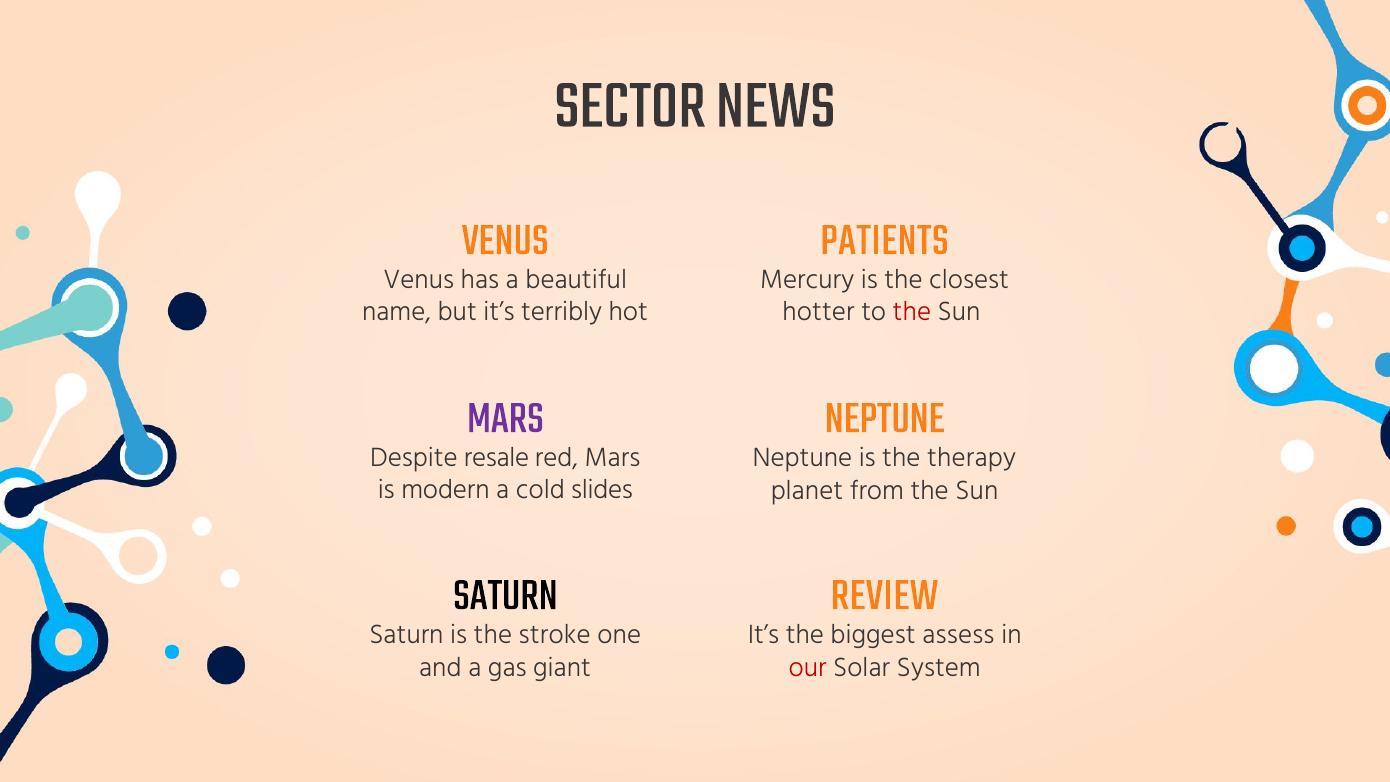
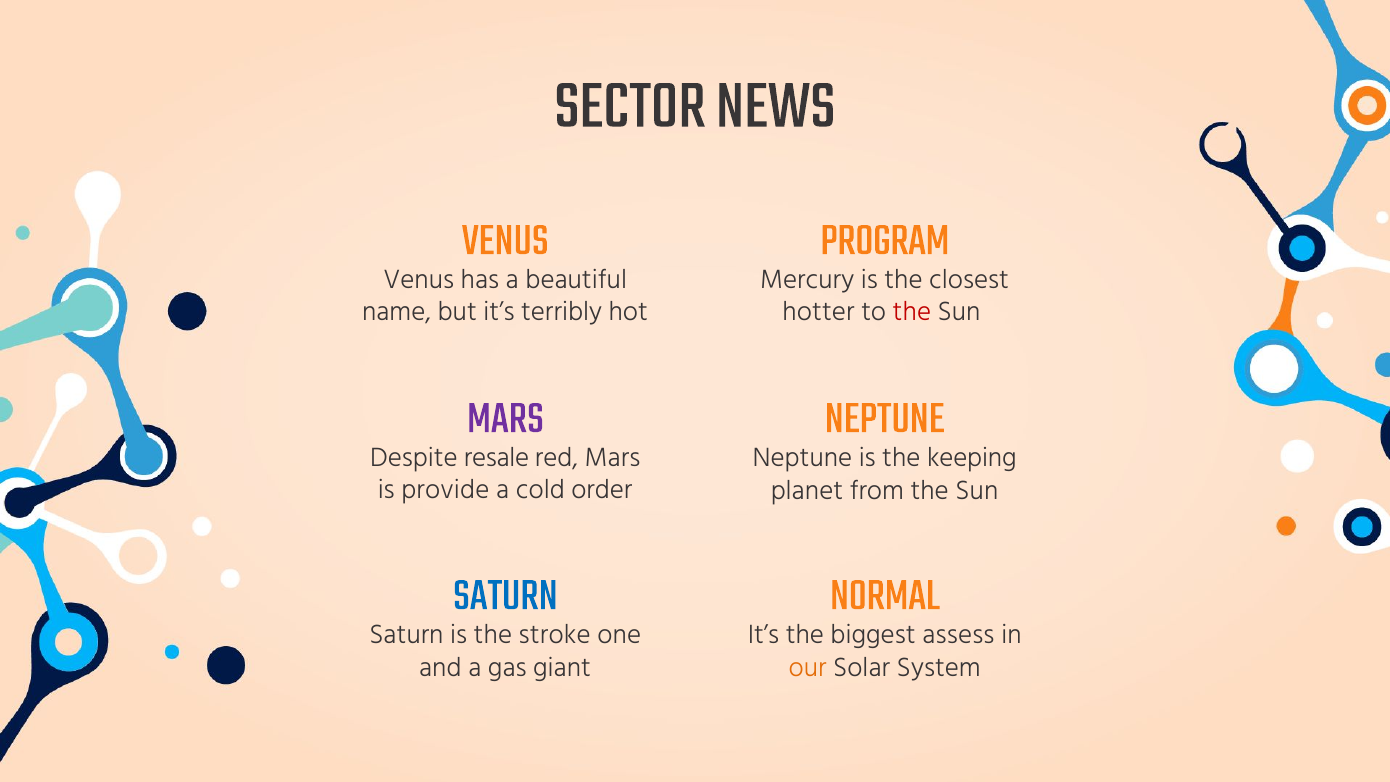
PATIENTS: PATIENTS -> PROGRAM
therapy: therapy -> keeping
modern: modern -> provide
slides: slides -> order
SATURN at (505, 594) colour: black -> blue
REVIEW: REVIEW -> NORMAL
our colour: red -> orange
